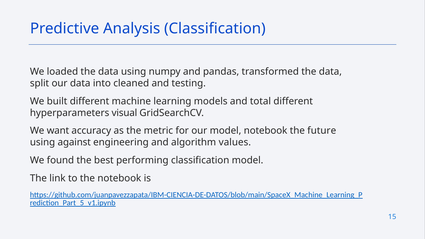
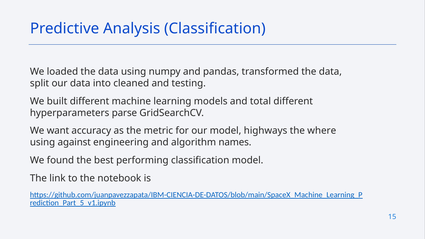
visual: visual -> parse
model notebook: notebook -> highways
future: future -> where
values: values -> names
